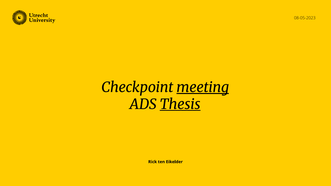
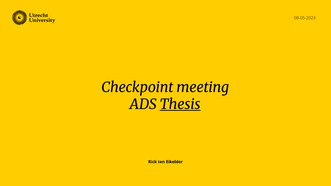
meeting underline: present -> none
